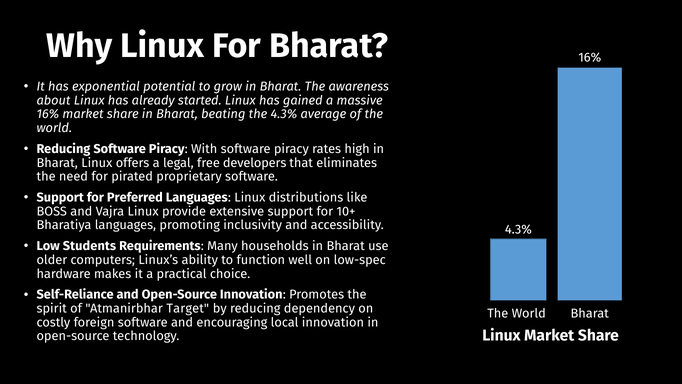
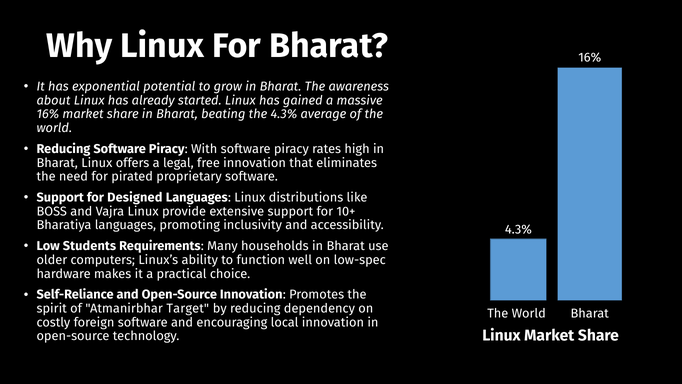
free developers: developers -> innovation
Preferred: Preferred -> Designed
